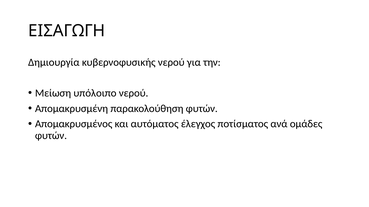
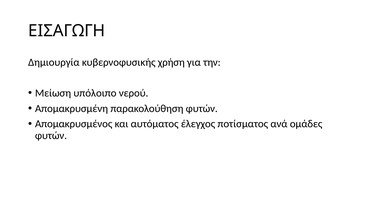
κυβερνοφυσικής νερού: νερού -> χρήση
